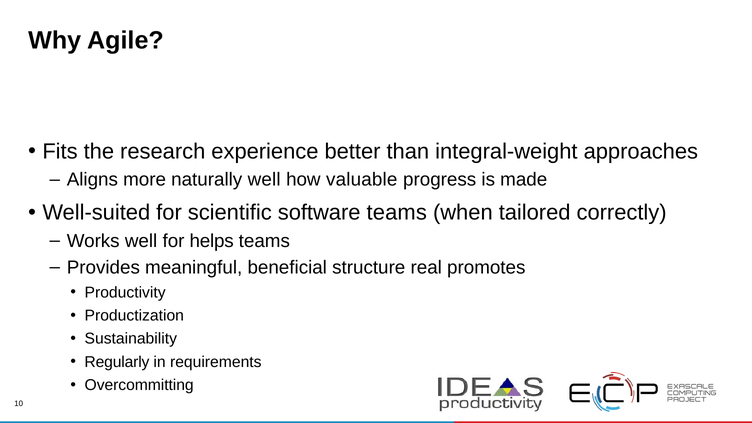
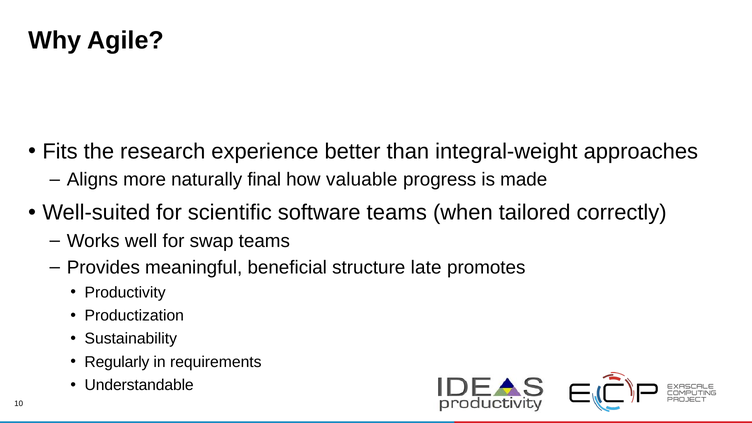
naturally well: well -> final
helps: helps -> swap
real: real -> late
Overcommitting: Overcommitting -> Understandable
